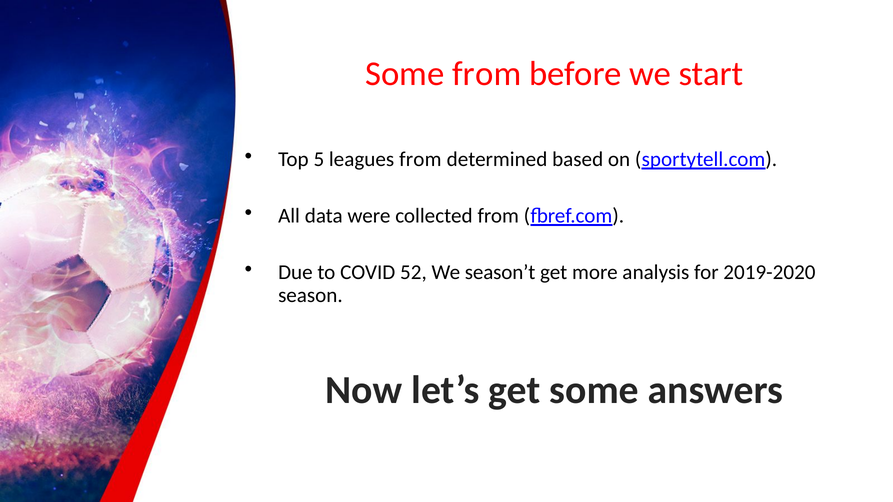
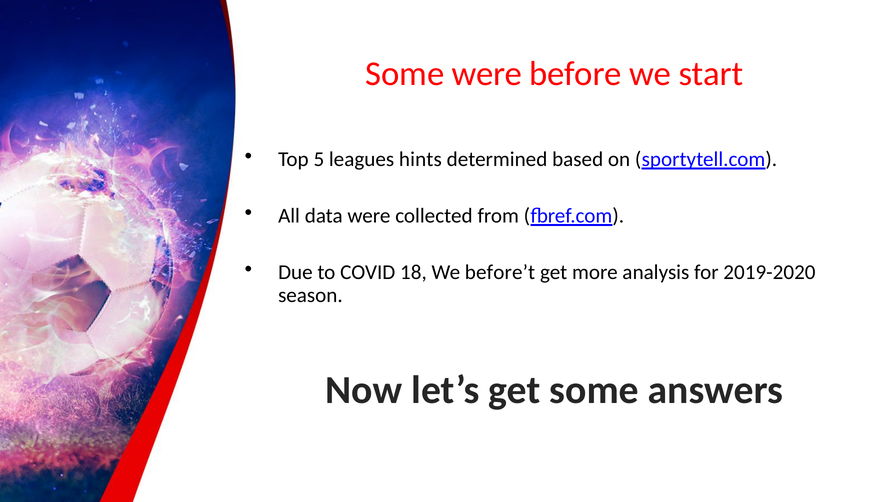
Some from: from -> were
leagues from: from -> hints
52: 52 -> 18
season’t: season’t -> before’t
